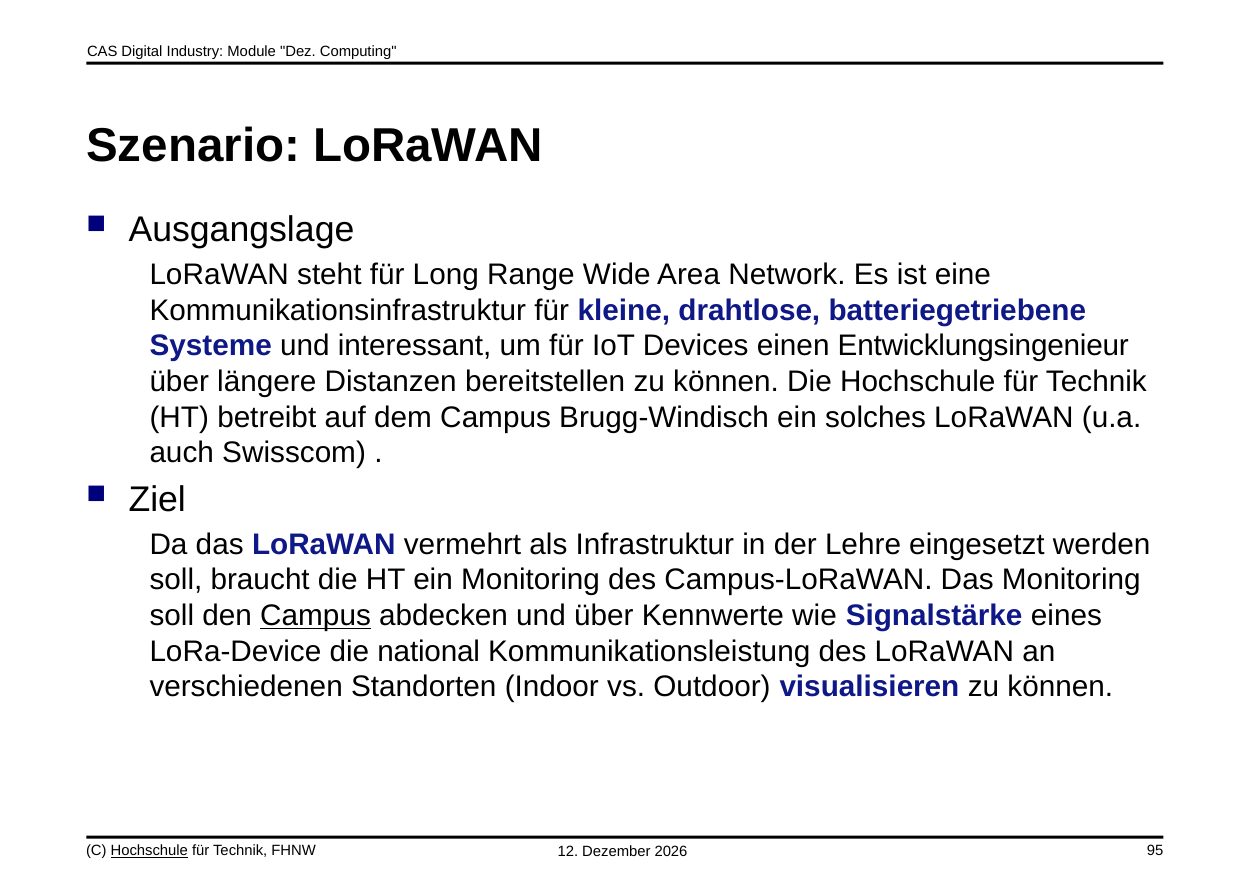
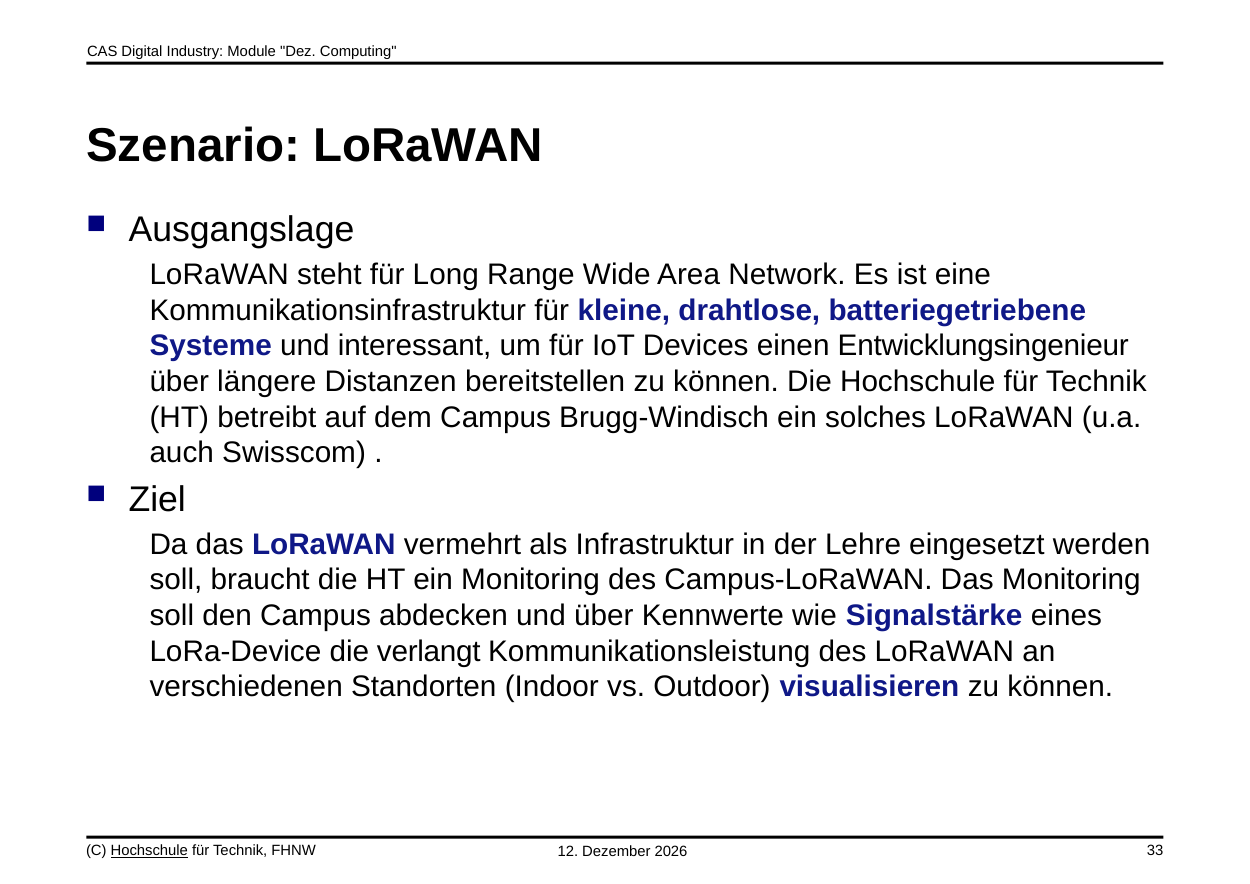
Campus at (316, 616) underline: present -> none
national: national -> verlangt
95: 95 -> 33
